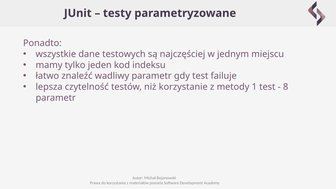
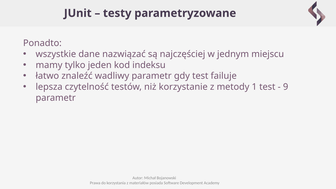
testowych: testowych -> nazwiązać
8: 8 -> 9
